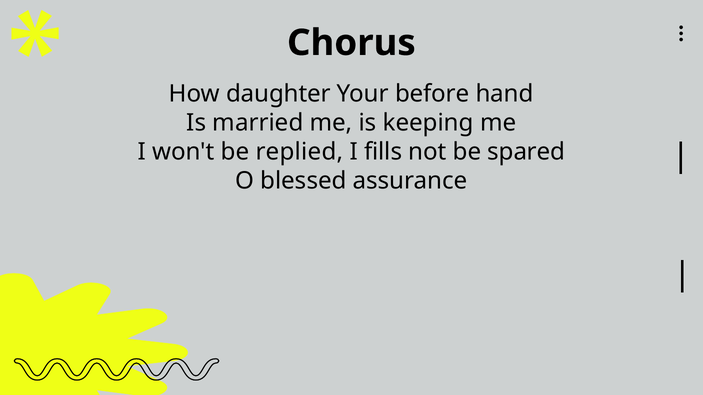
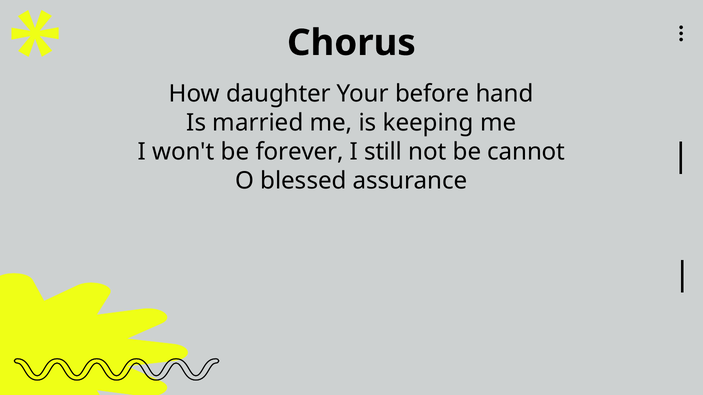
replied: replied -> forever
fills: fills -> still
spared: spared -> cannot
